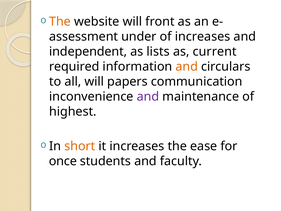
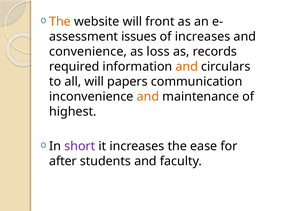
under: under -> issues
independent: independent -> convenience
lists: lists -> loss
current: current -> records
and at (148, 96) colour: purple -> orange
short colour: orange -> purple
once: once -> after
